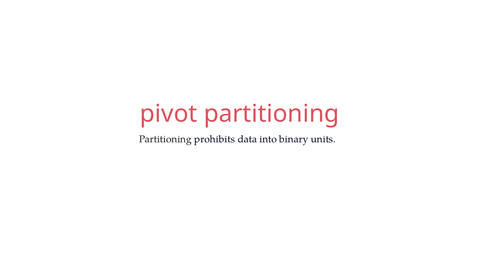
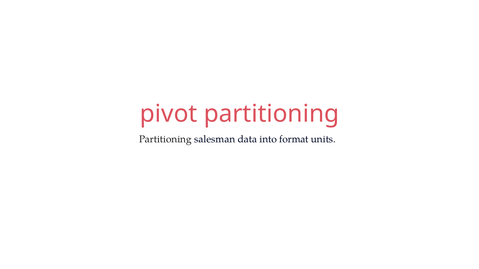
prohibits: prohibits -> salesman
binary: binary -> format
